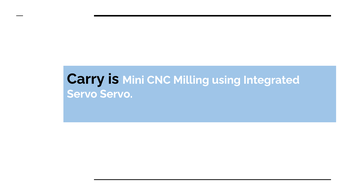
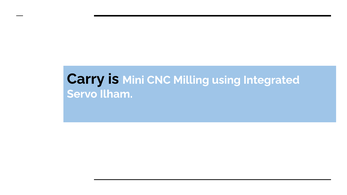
Servo Servo: Servo -> Ilham
